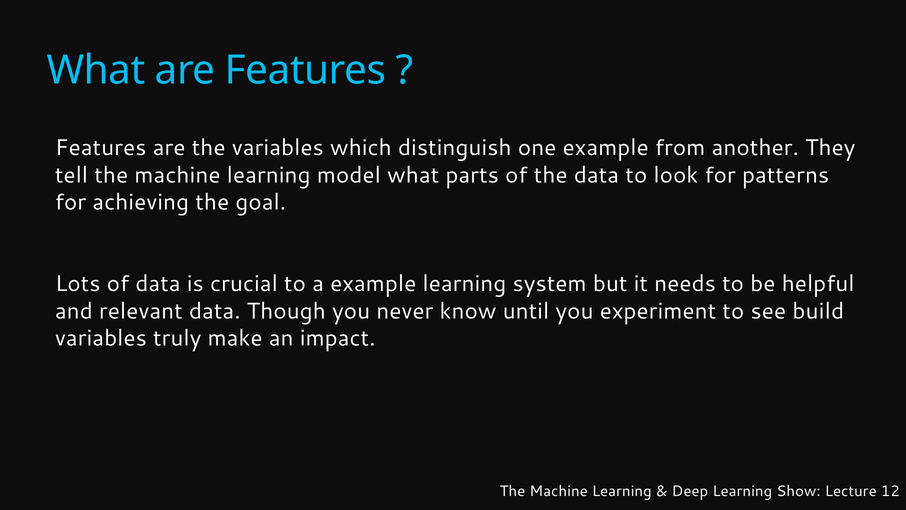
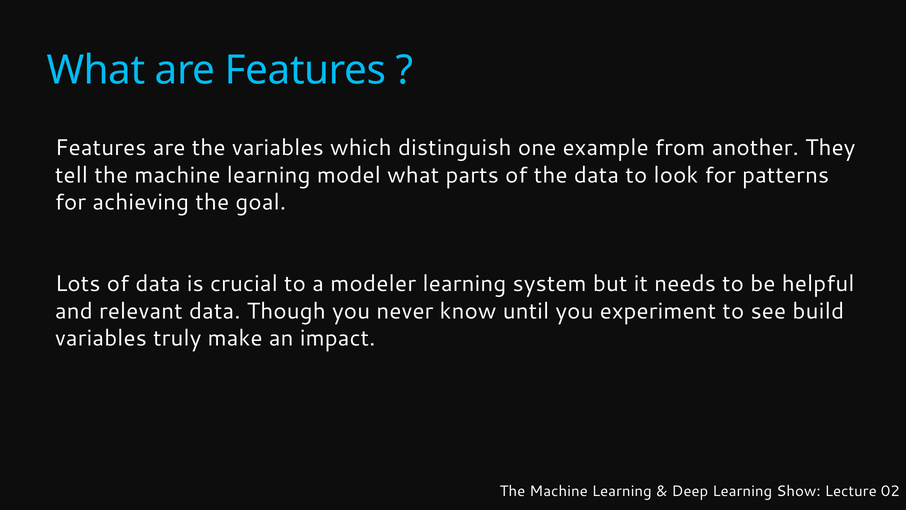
a example: example -> modeler
12: 12 -> 02
